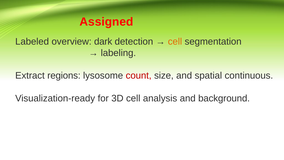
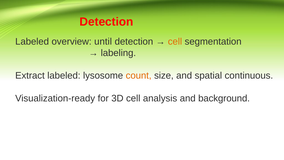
Assigned at (106, 22): Assigned -> Detection
dark: dark -> until
Extract regions: regions -> labeled
count colour: red -> orange
